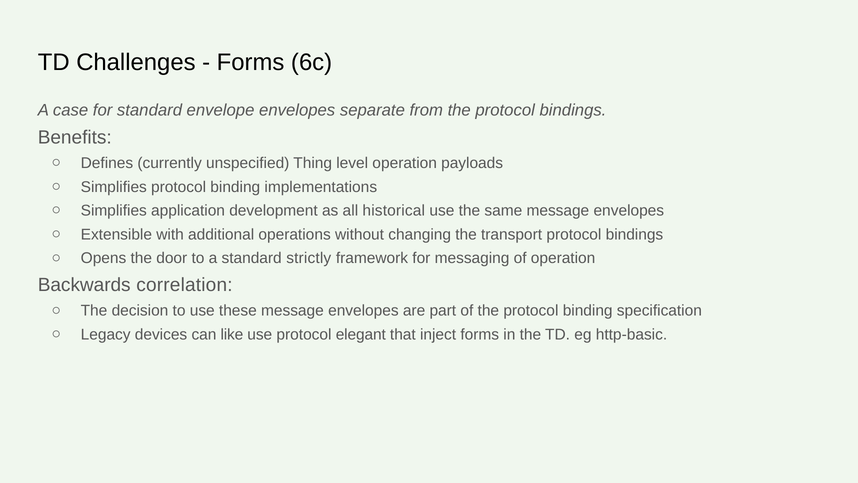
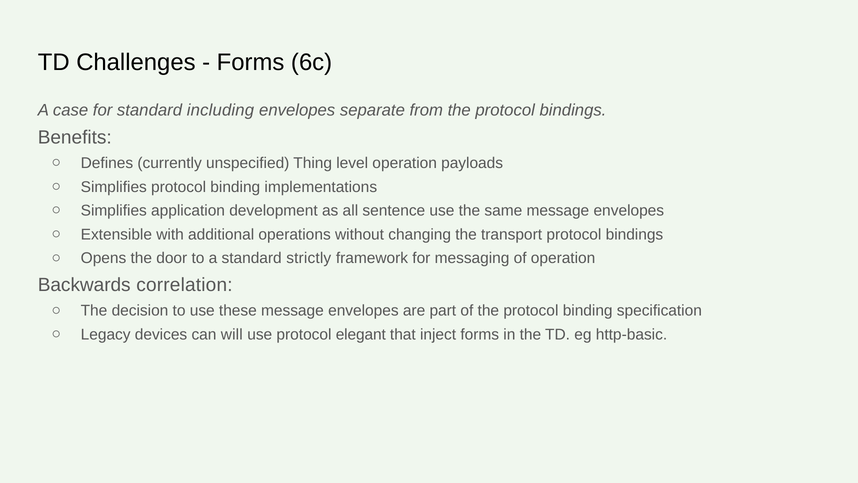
envelope: envelope -> including
historical: historical -> sentence
like: like -> will
